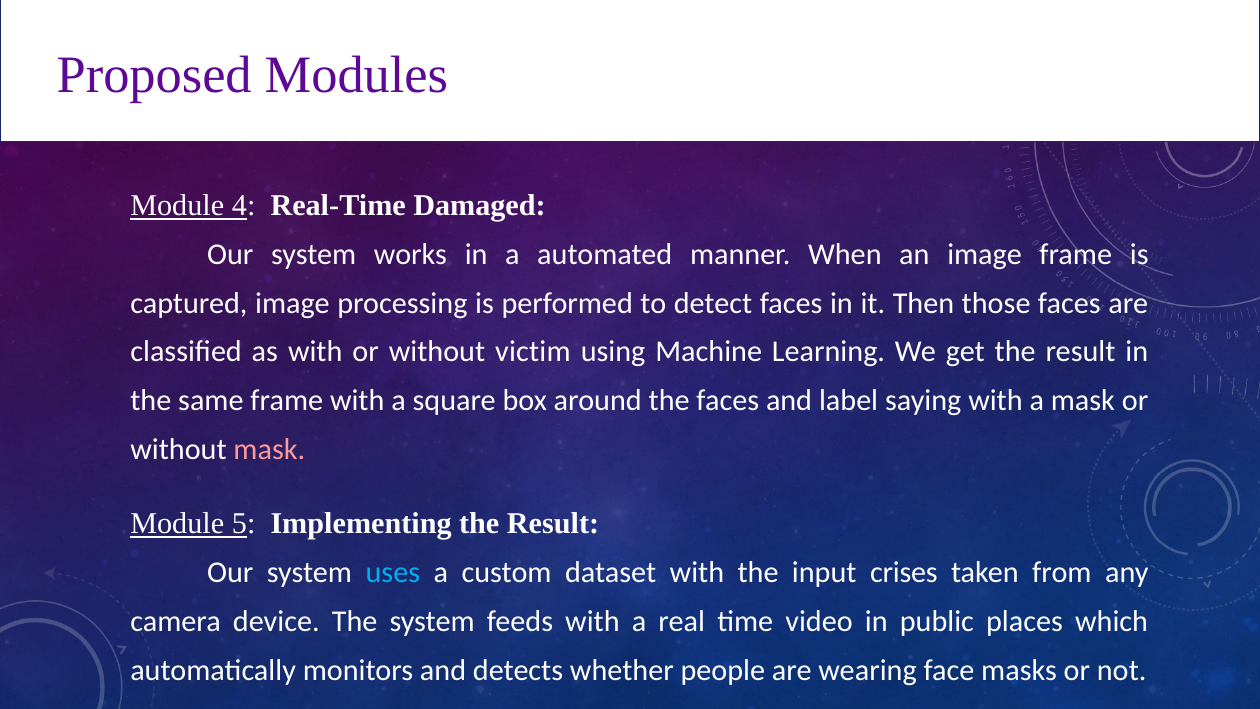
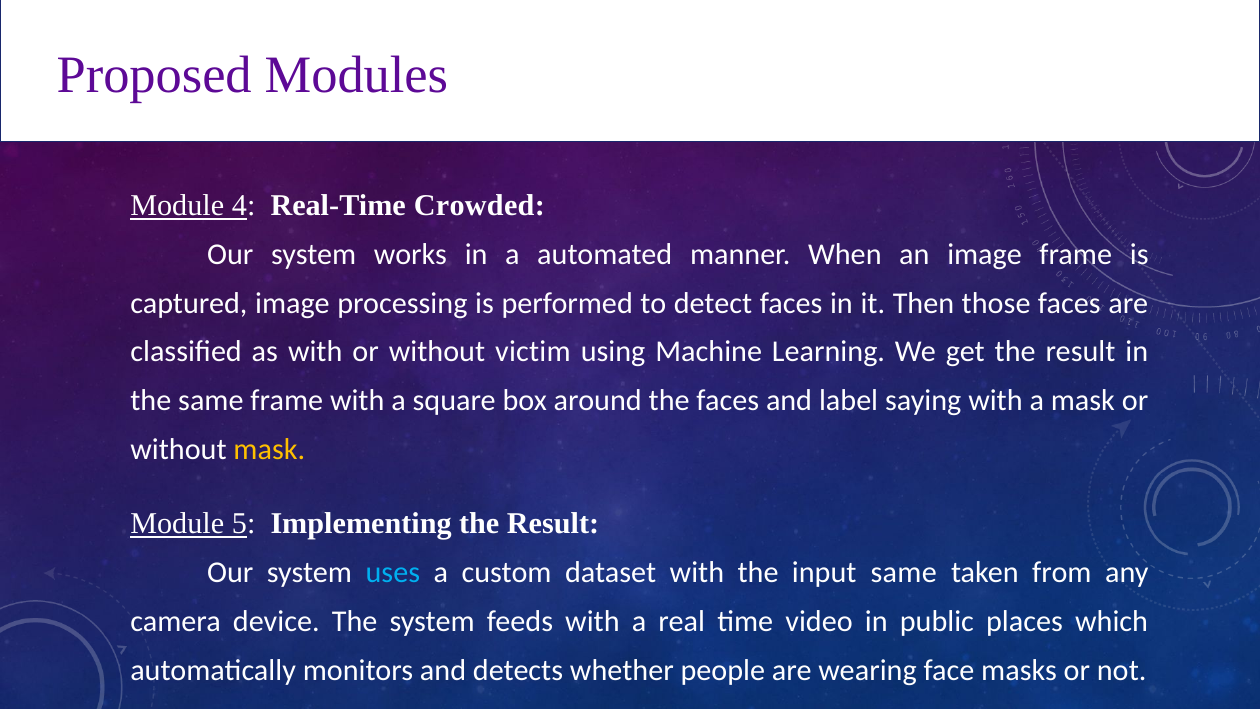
Damaged: Damaged -> Crowded
mask at (269, 449) colour: pink -> yellow
input crises: crises -> same
